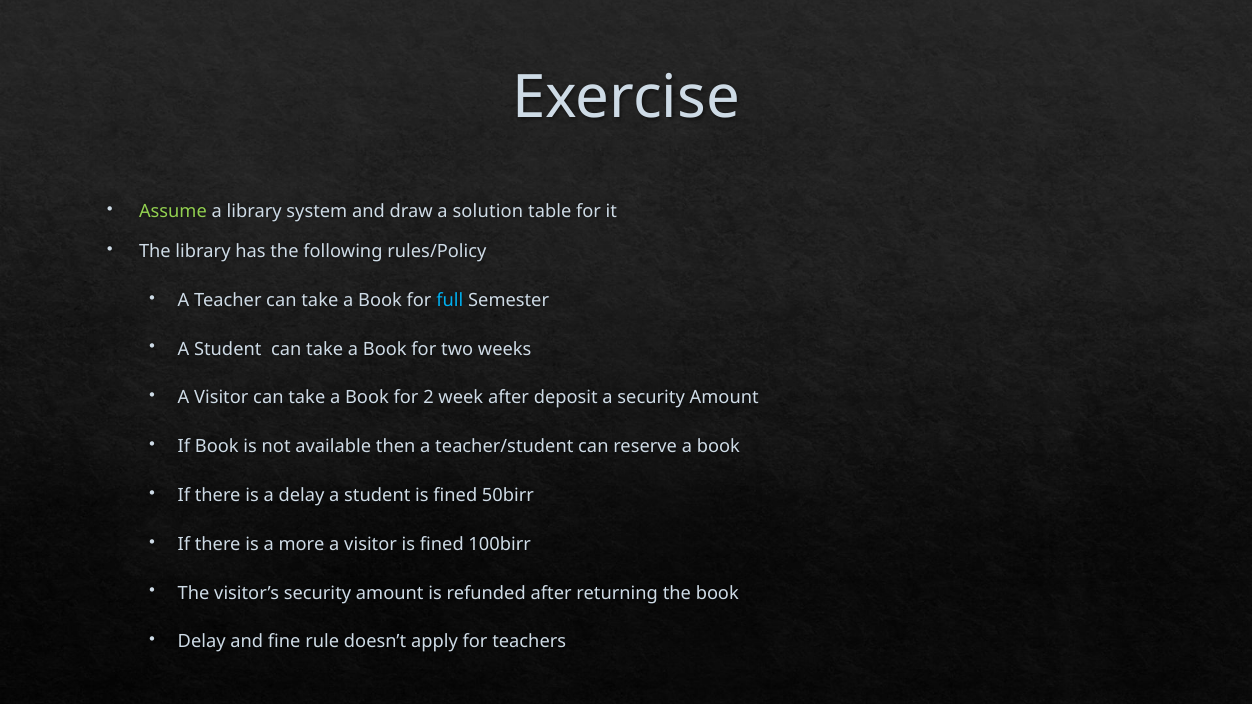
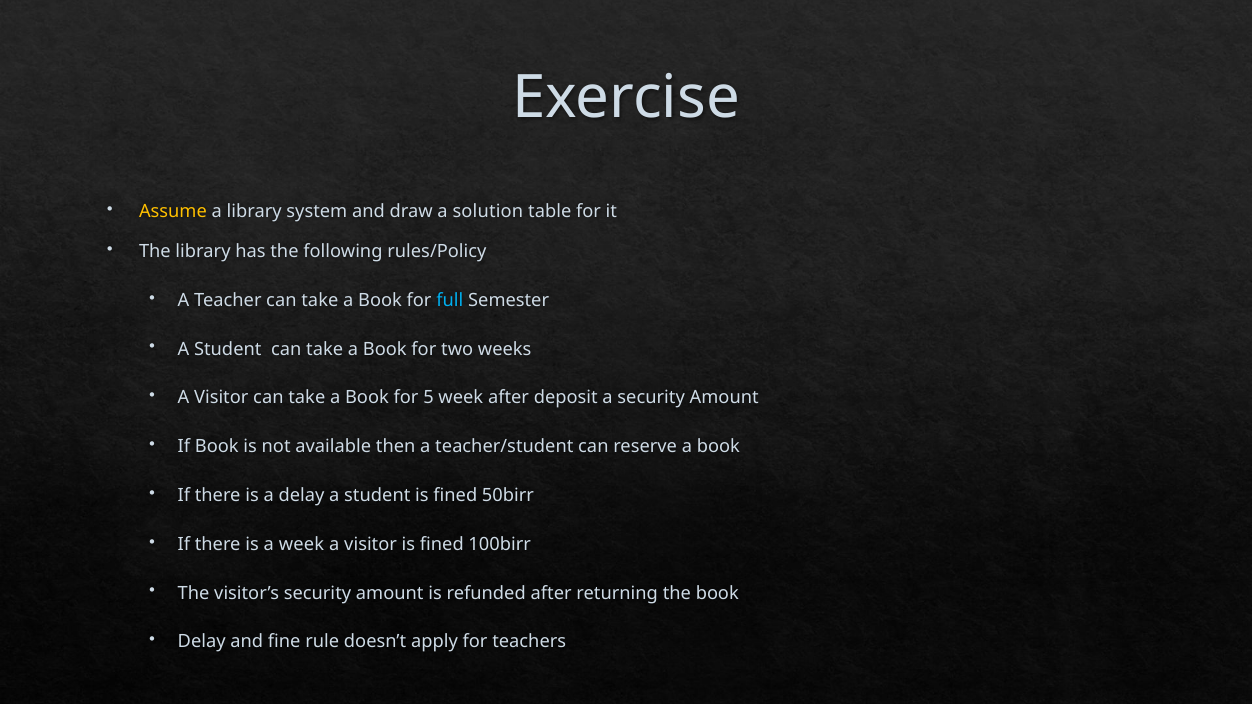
Assume colour: light green -> yellow
2: 2 -> 5
a more: more -> week
